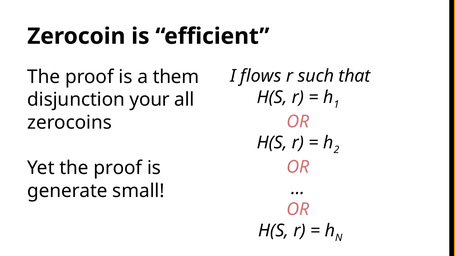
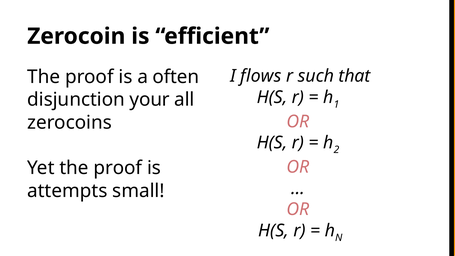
them: them -> often
generate: generate -> attempts
